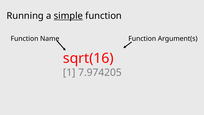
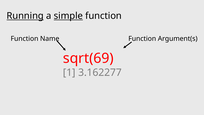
Running underline: none -> present
sqrt(16: sqrt(16 -> sqrt(69
7.974205: 7.974205 -> 3.162277
